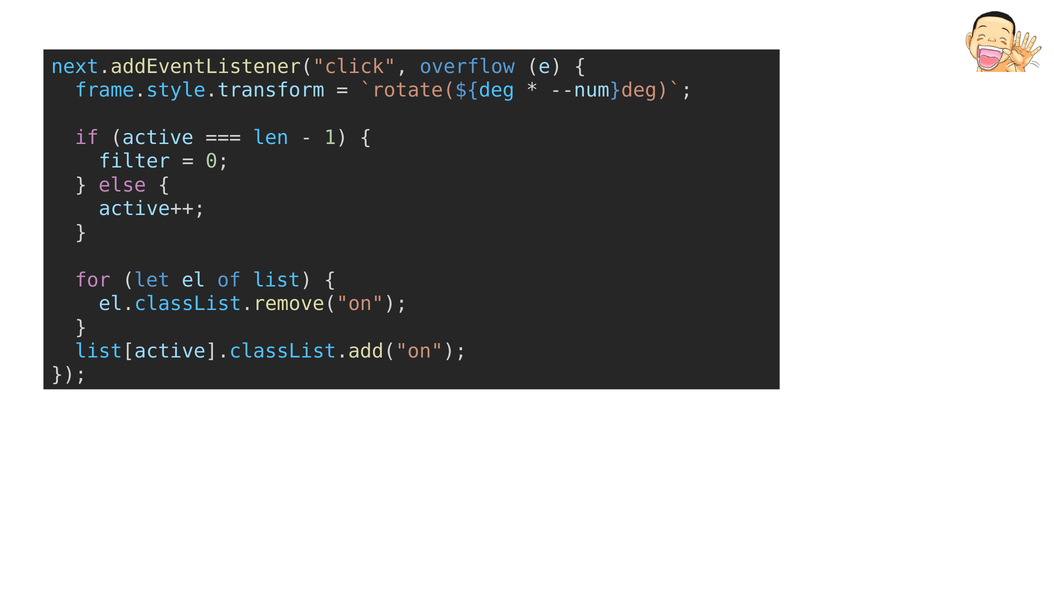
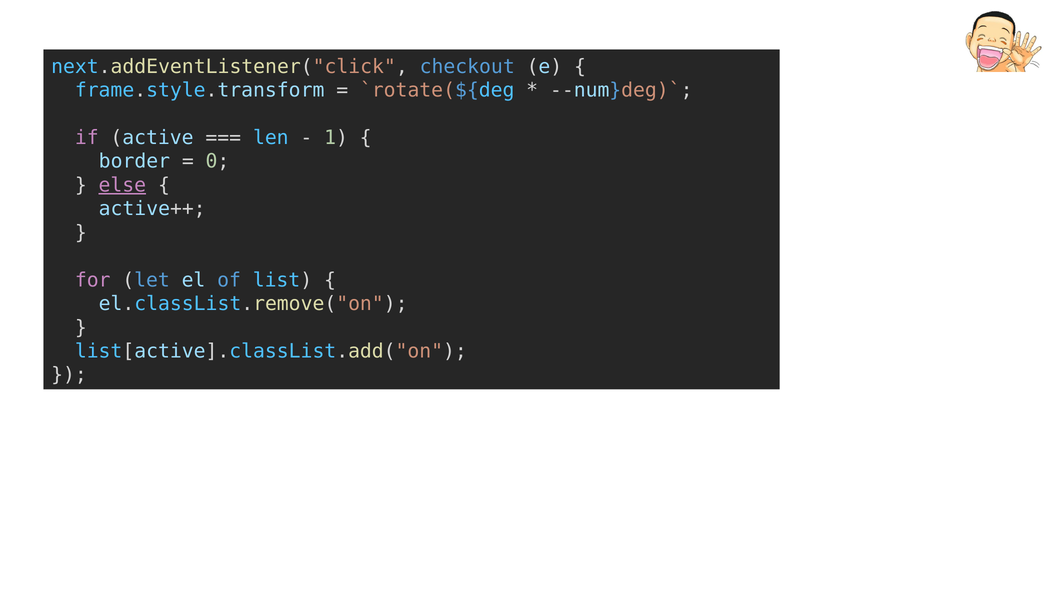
overflow: overflow -> checkout
filter: filter -> border
else underline: none -> present
